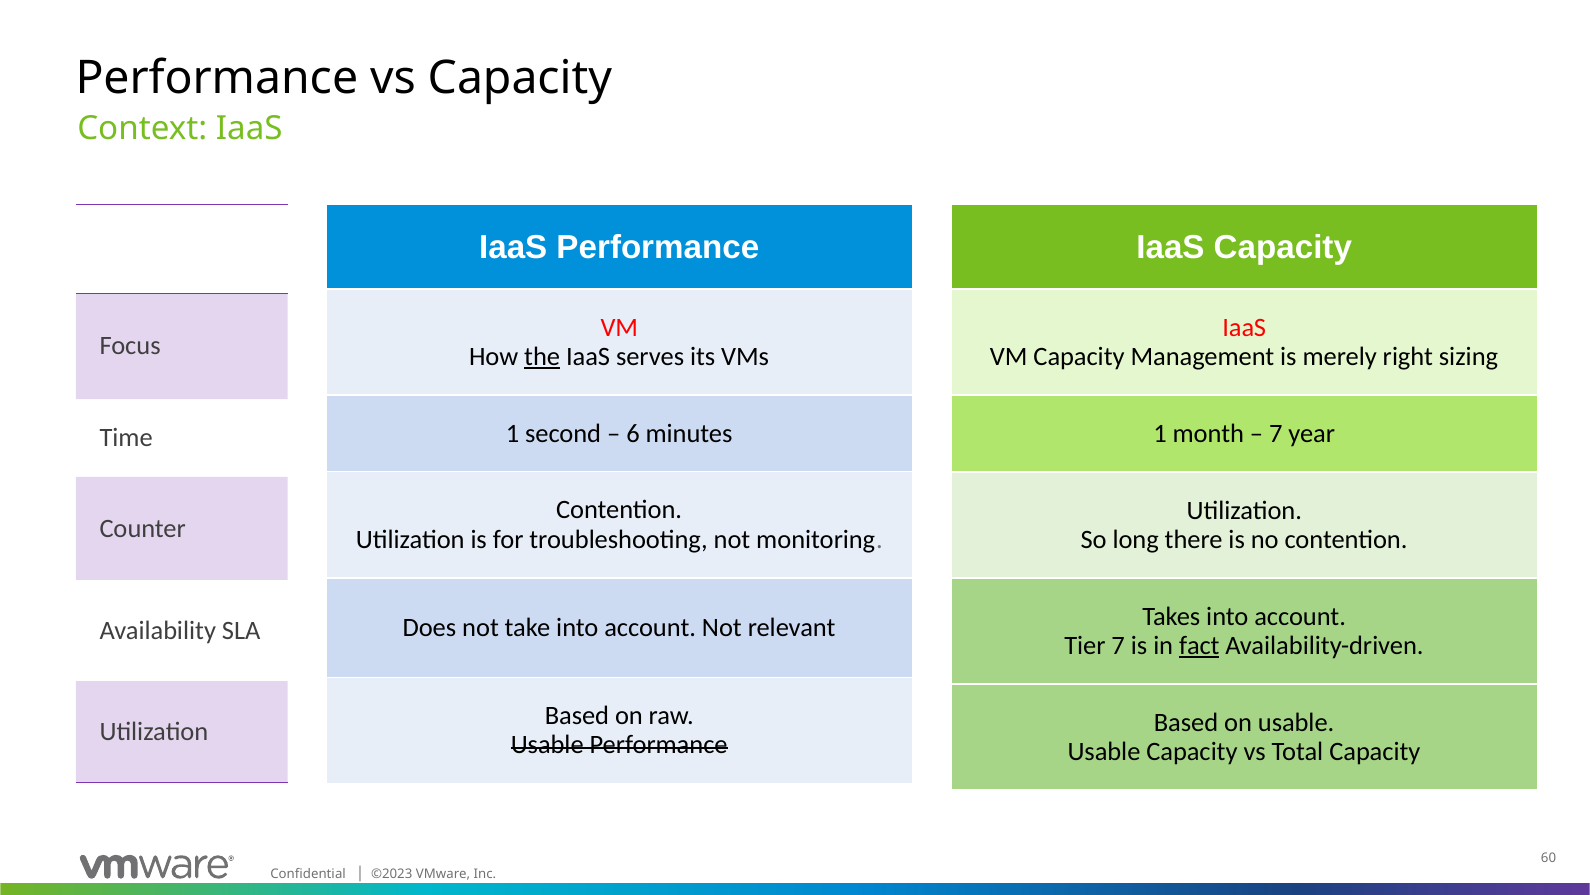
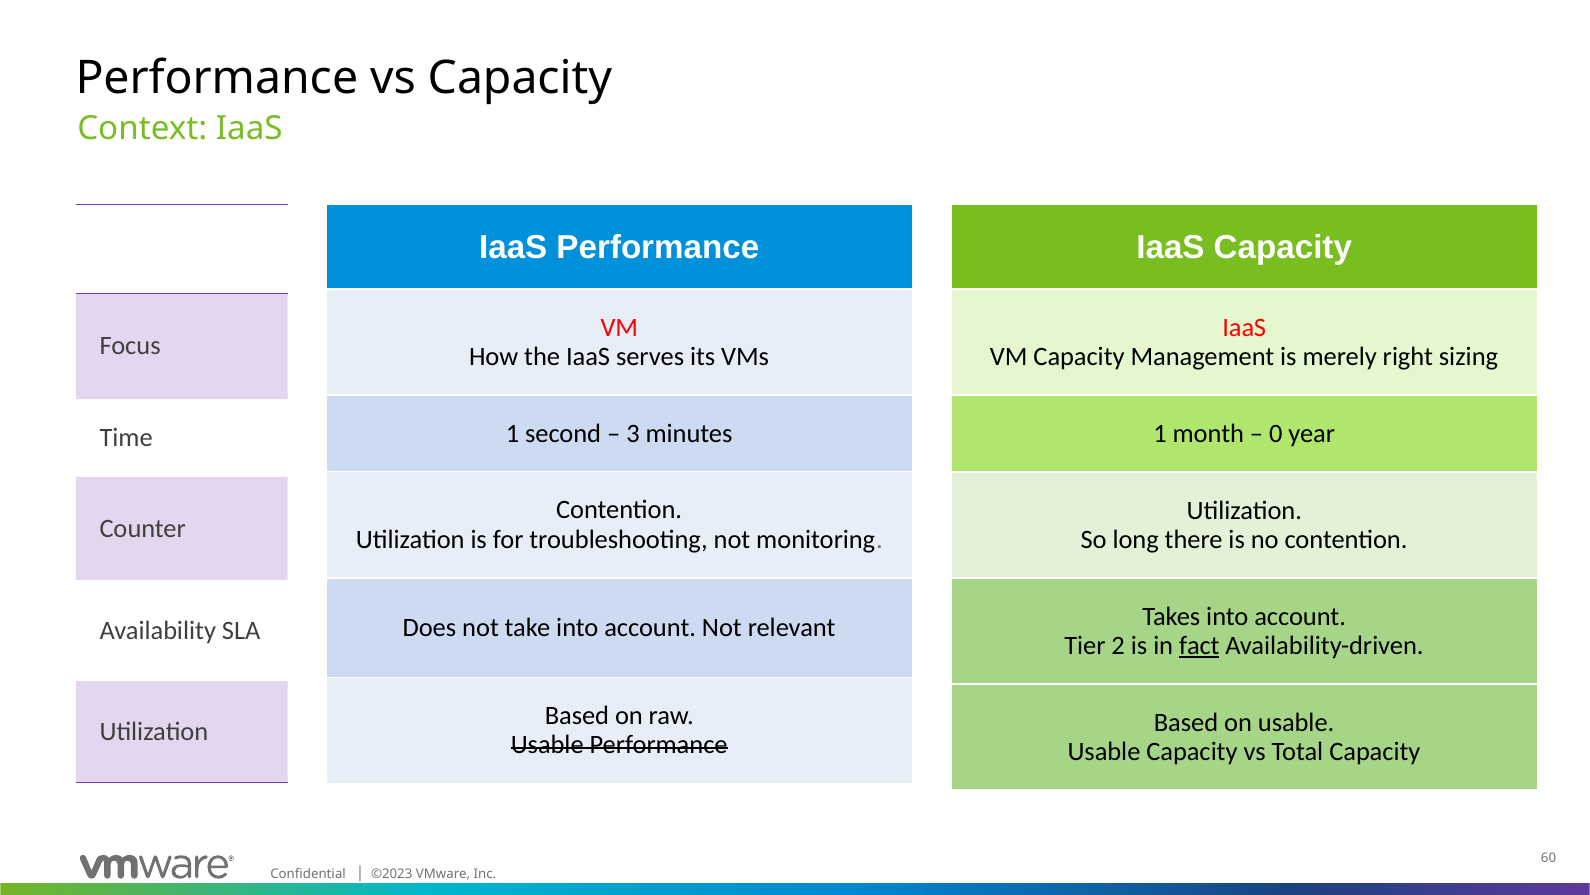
the underline: present -> none
6: 6 -> 3
7 at (1276, 433): 7 -> 0
Tier 7: 7 -> 2
